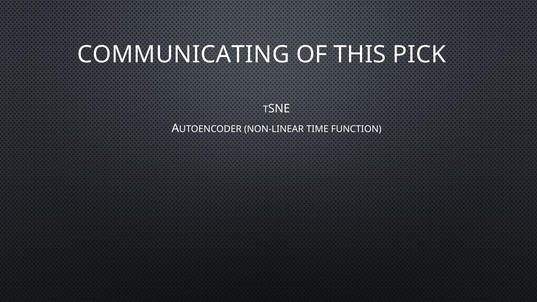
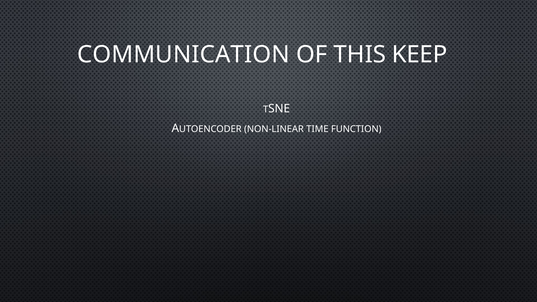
COMMUNICATING: COMMUNICATING -> COMMUNICATION
PICK: PICK -> KEEP
